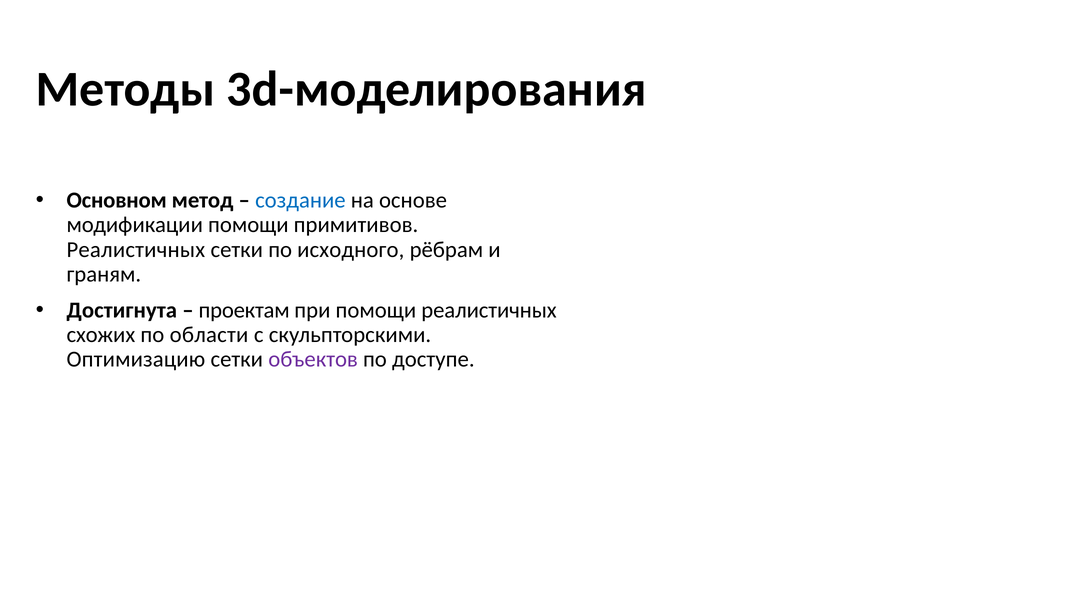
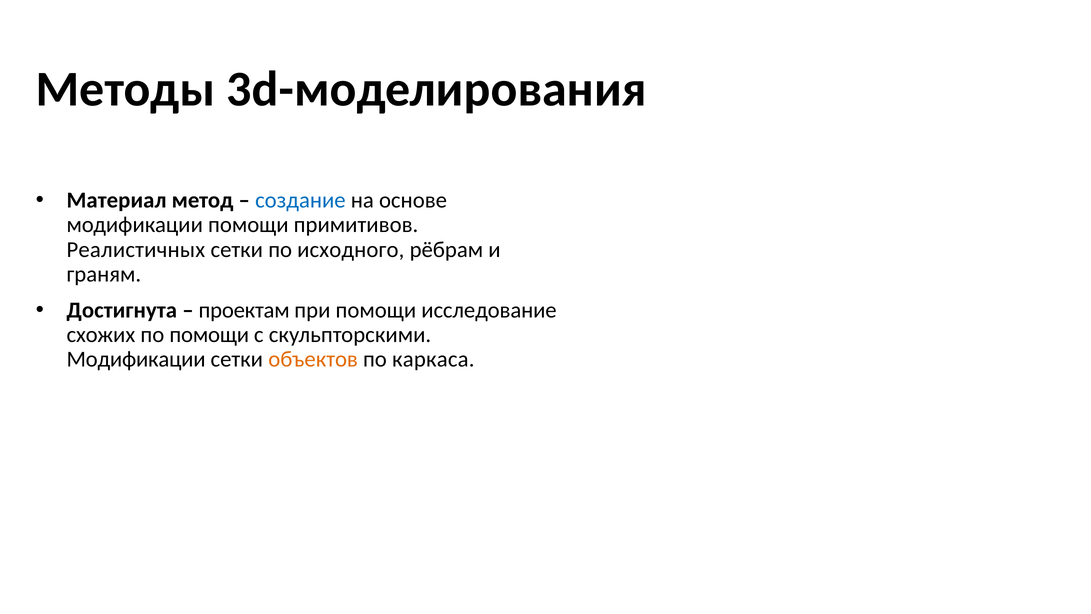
Основном: Основном -> Материал
помощи реалистичных: реалистичных -> исследование
по области: области -> помощи
Оптимизацию at (136, 359): Оптимизацию -> Модификации
объектов colour: purple -> orange
доступе: доступе -> каркаса
